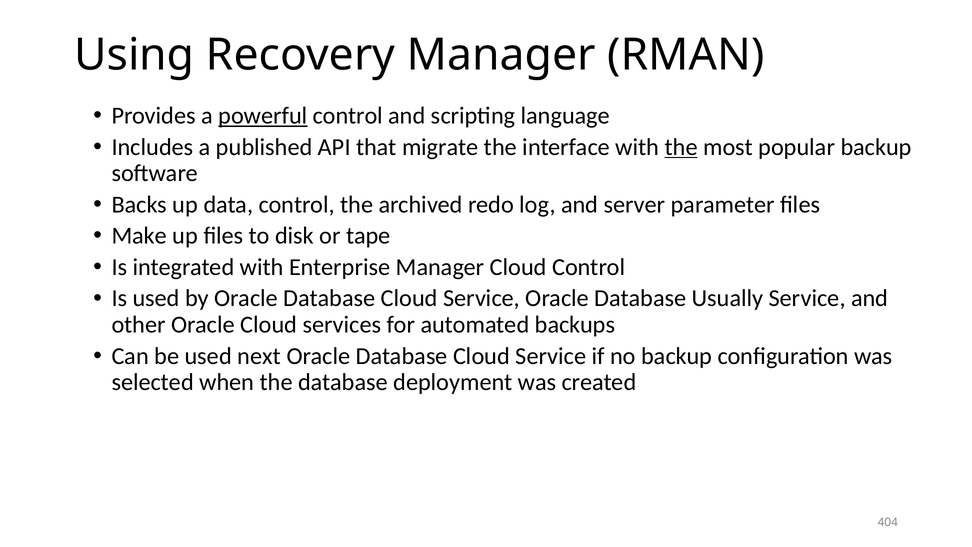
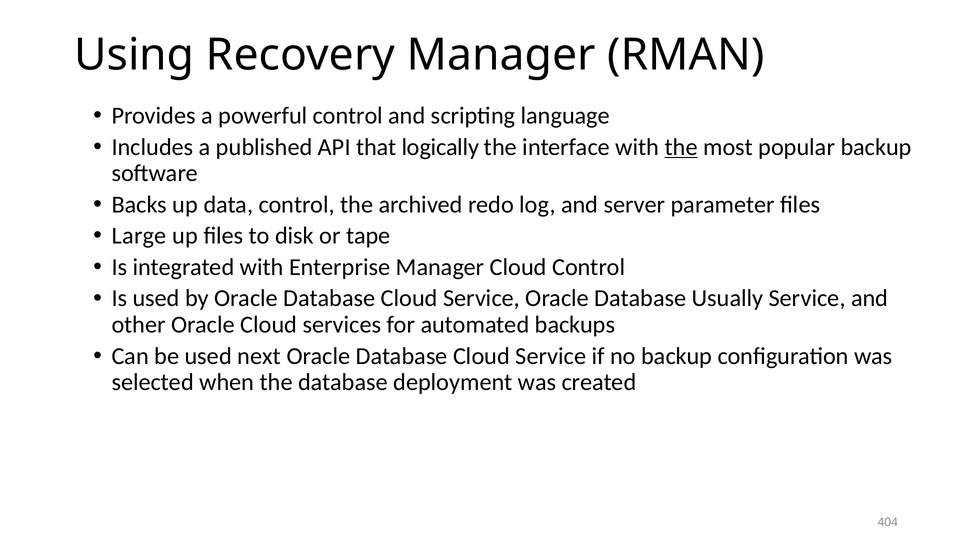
powerful underline: present -> none
migrate: migrate -> logically
Make: Make -> Large
